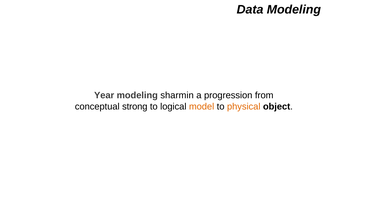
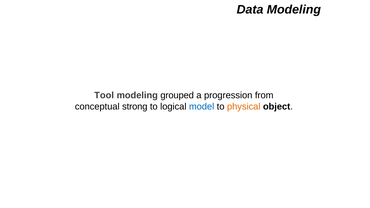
Year: Year -> Tool
sharmin: sharmin -> grouped
model colour: orange -> blue
